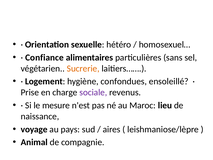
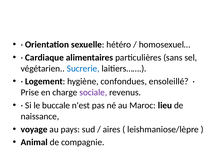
Confiance: Confiance -> Cardiaque
Sucrerie colour: orange -> blue
mesure: mesure -> buccale
